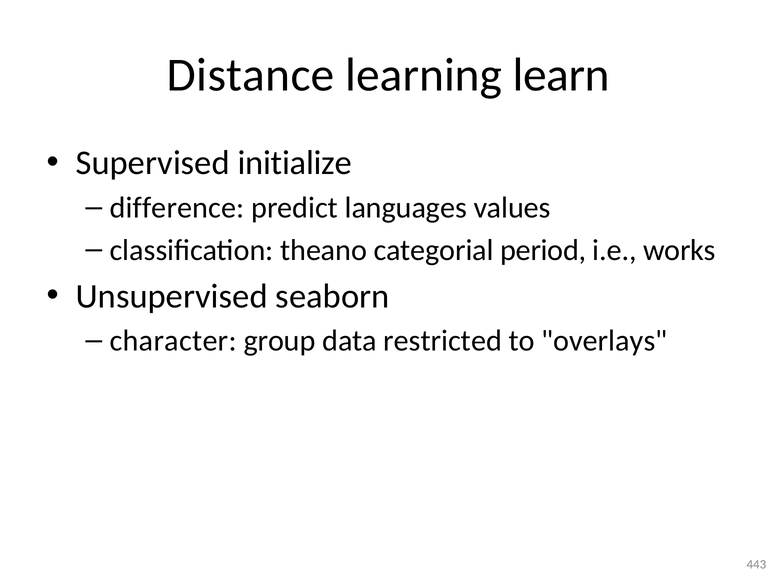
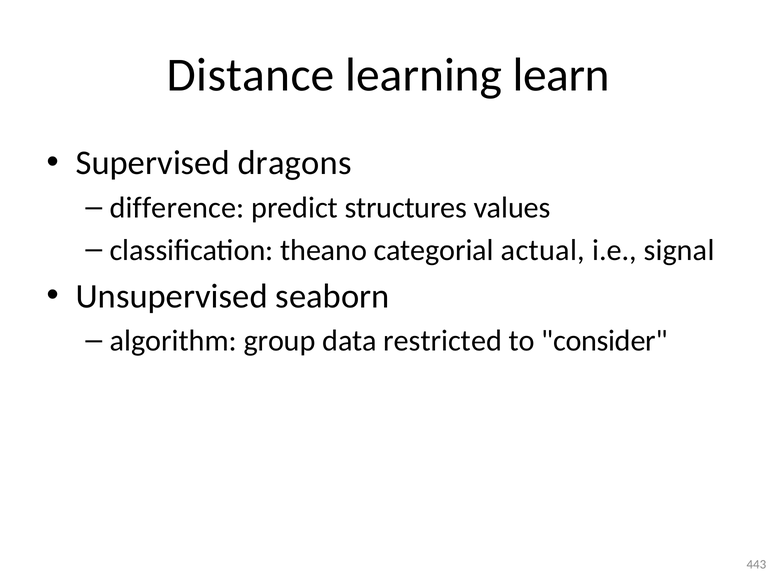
initialize: initialize -> dragons
languages: languages -> structures
period: period -> actual
works: works -> signal
character: character -> algorithm
overlays: overlays -> consider
